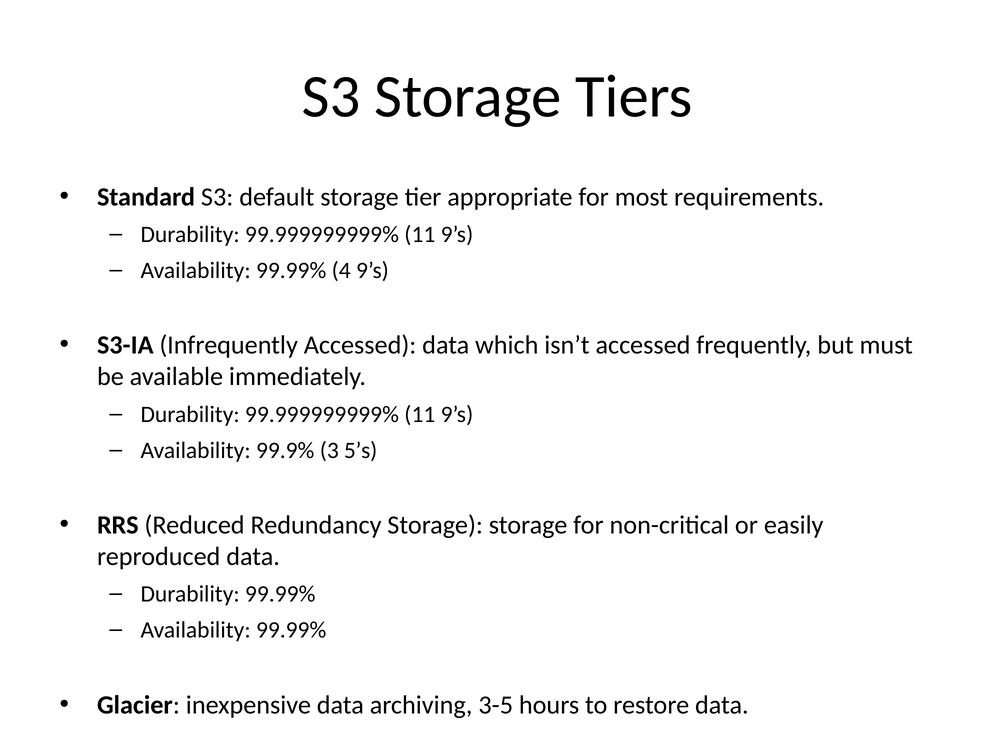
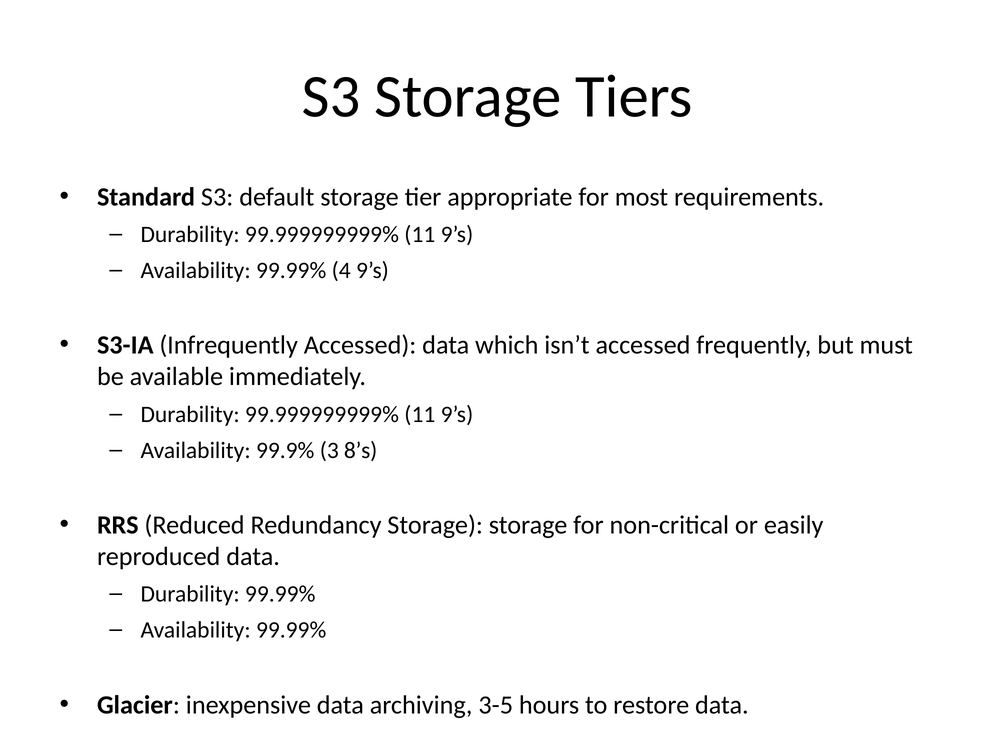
5’s: 5’s -> 8’s
